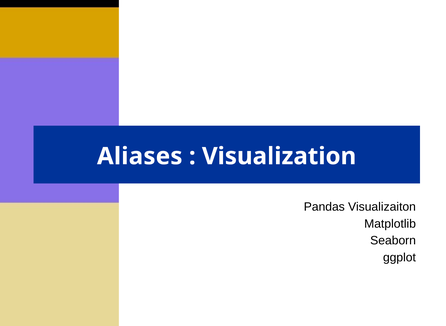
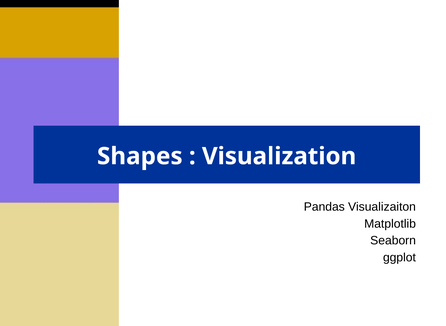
Aliases: Aliases -> Shapes
